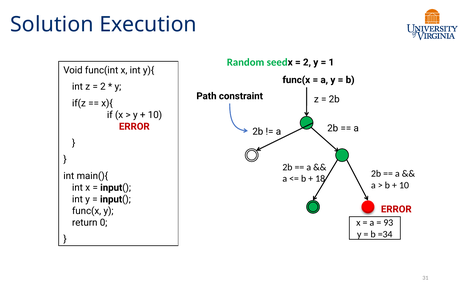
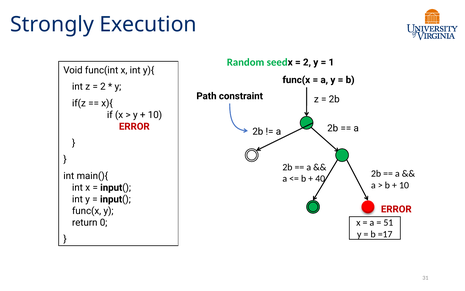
Solution: Solution -> Strongly
18: 18 -> 40
93: 93 -> 51
=34: =34 -> =17
